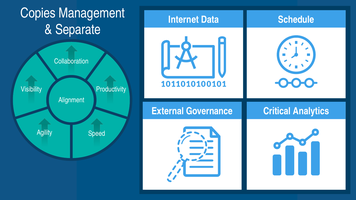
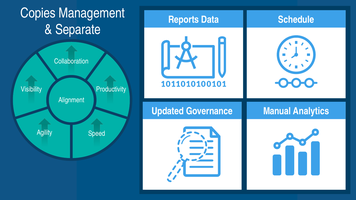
Internet: Internet -> Reports
External: External -> Updated
Critical: Critical -> Manual
